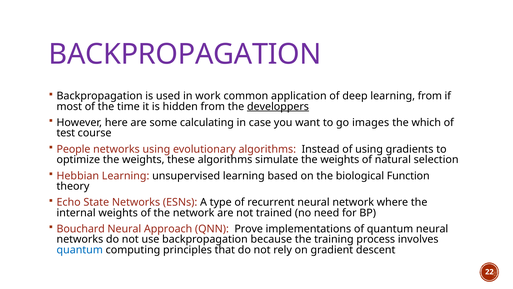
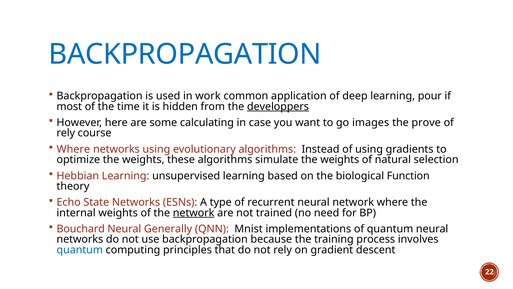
BACKPROPAGATION at (185, 54) colour: purple -> blue
learning from: from -> pour
which: which -> prove
test at (66, 133): test -> rely
People at (73, 149): People -> Where
network at (194, 213) underline: none -> present
Approach: Approach -> Generally
Prove: Prove -> Mnist
